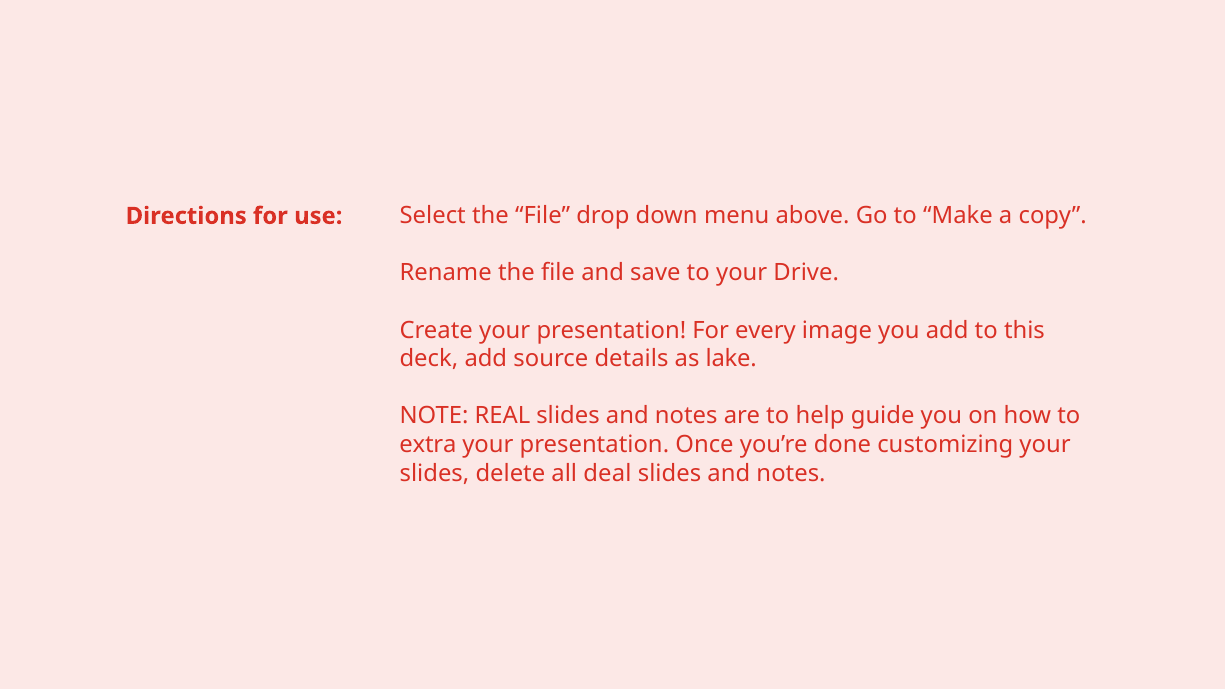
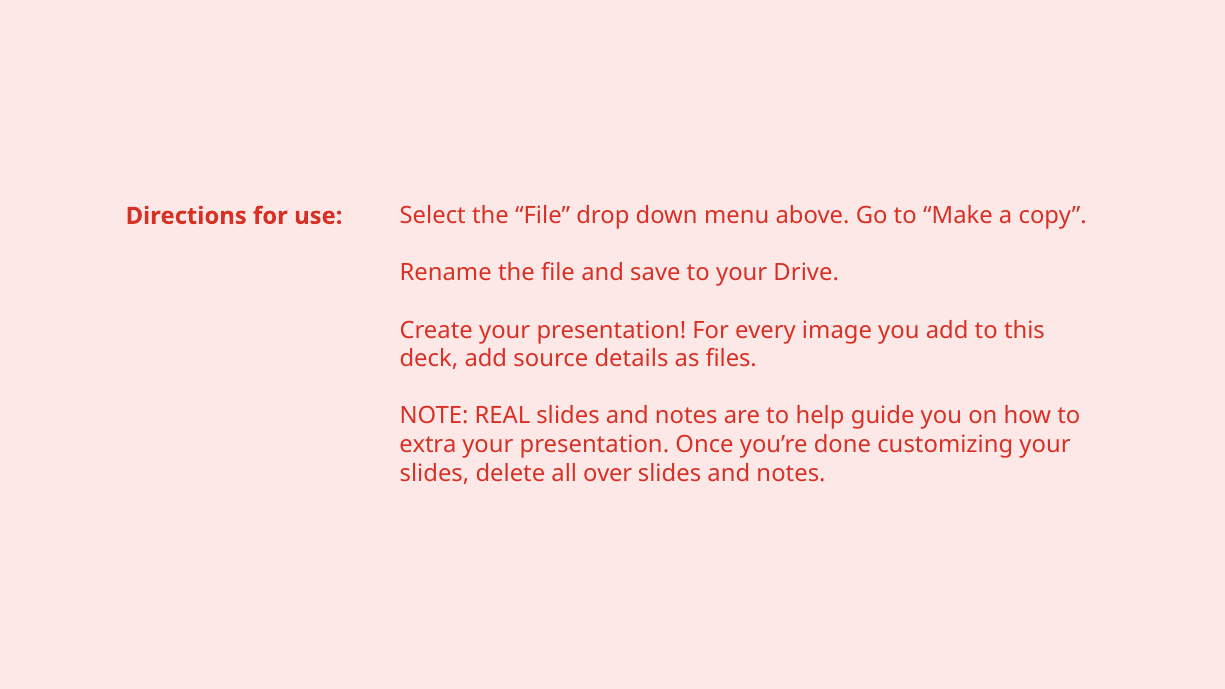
lake: lake -> files
deal: deal -> over
